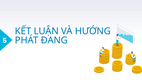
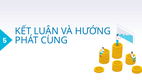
ĐANG: ĐANG -> CUNG
